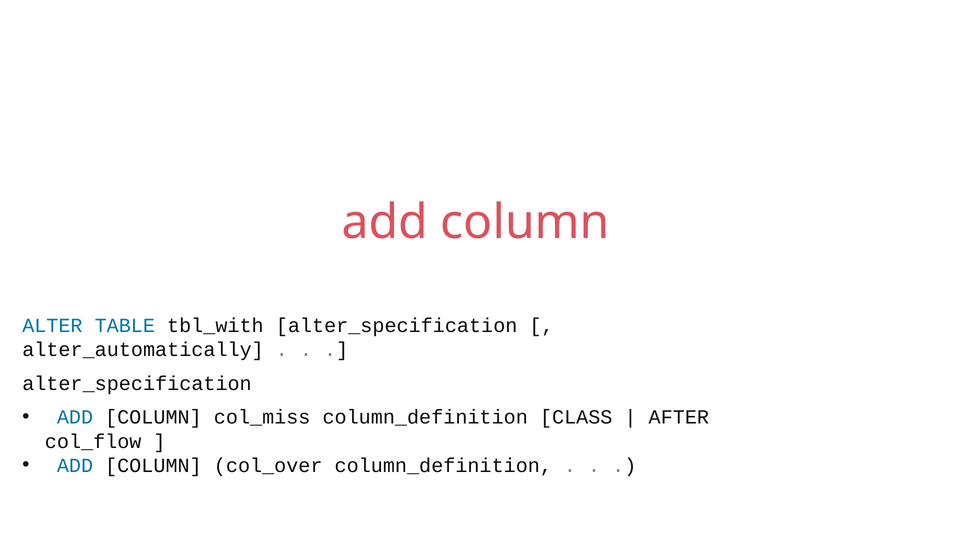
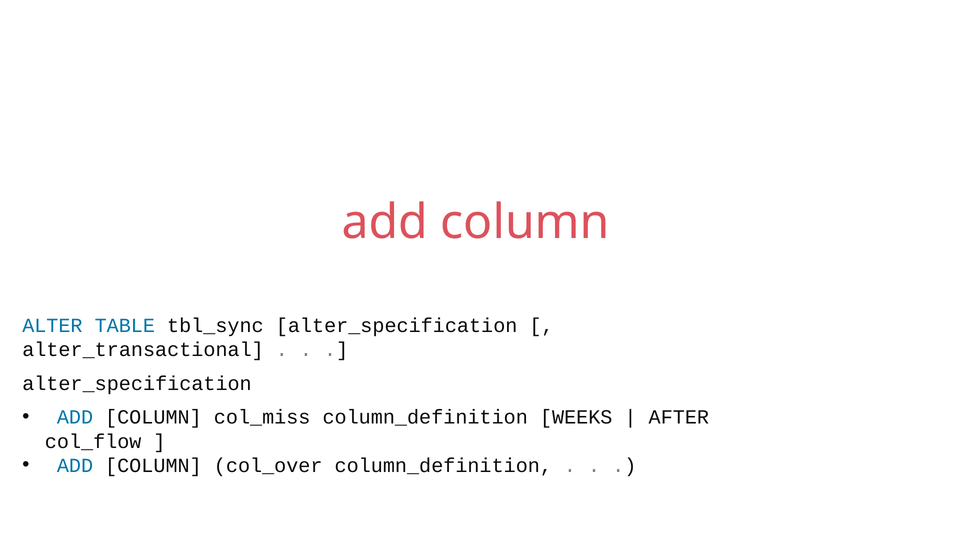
tbl_with: tbl_with -> tbl_sync
alter_automatically: alter_automatically -> alter_transactional
CLASS: CLASS -> WEEKS
